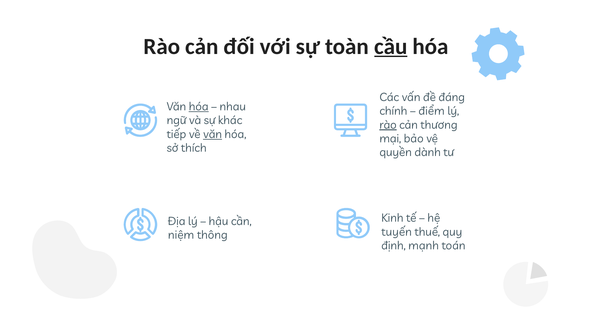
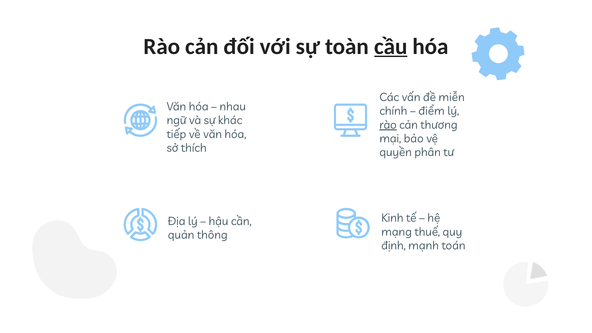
đáng: đáng -> miễn
hóa at (199, 107) underline: present -> none
văn at (213, 134) underline: present -> none
dành: dành -> phân
tuyến: tuyến -> mạng
niệm: niệm -> quản
